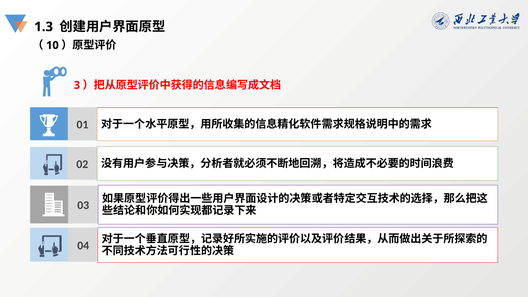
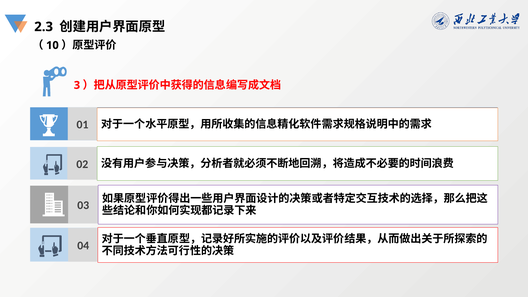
1.3: 1.3 -> 2.3
